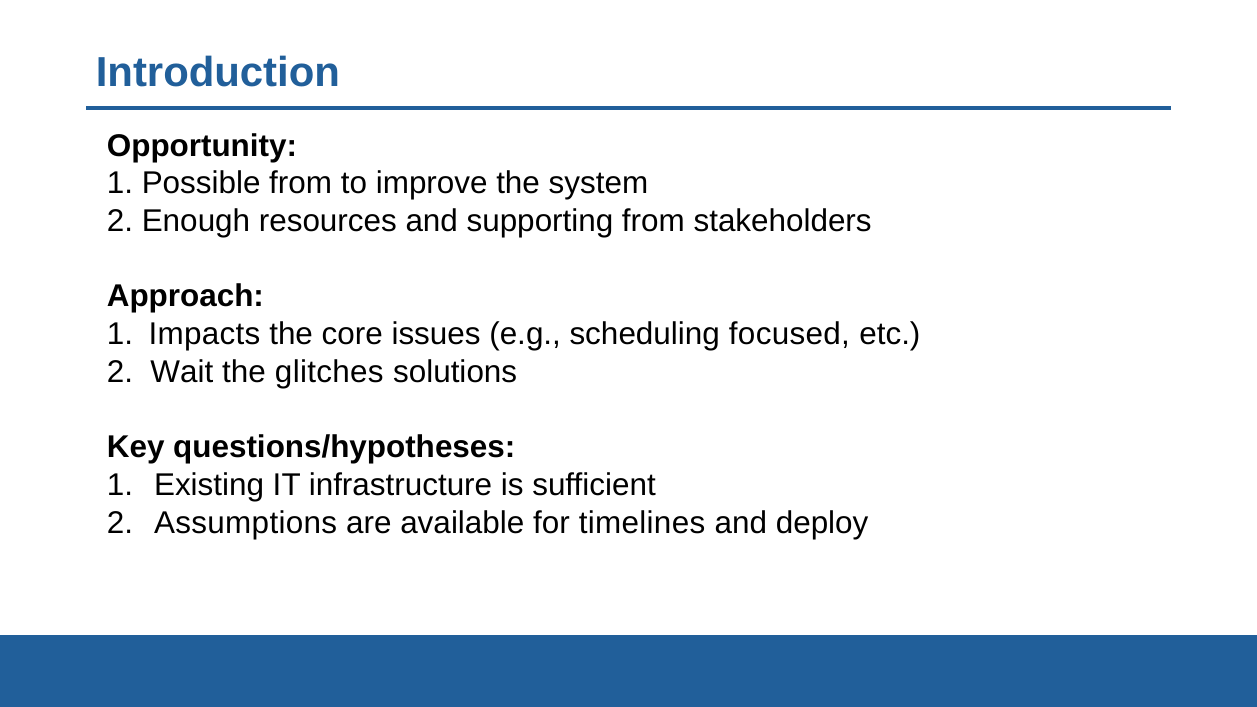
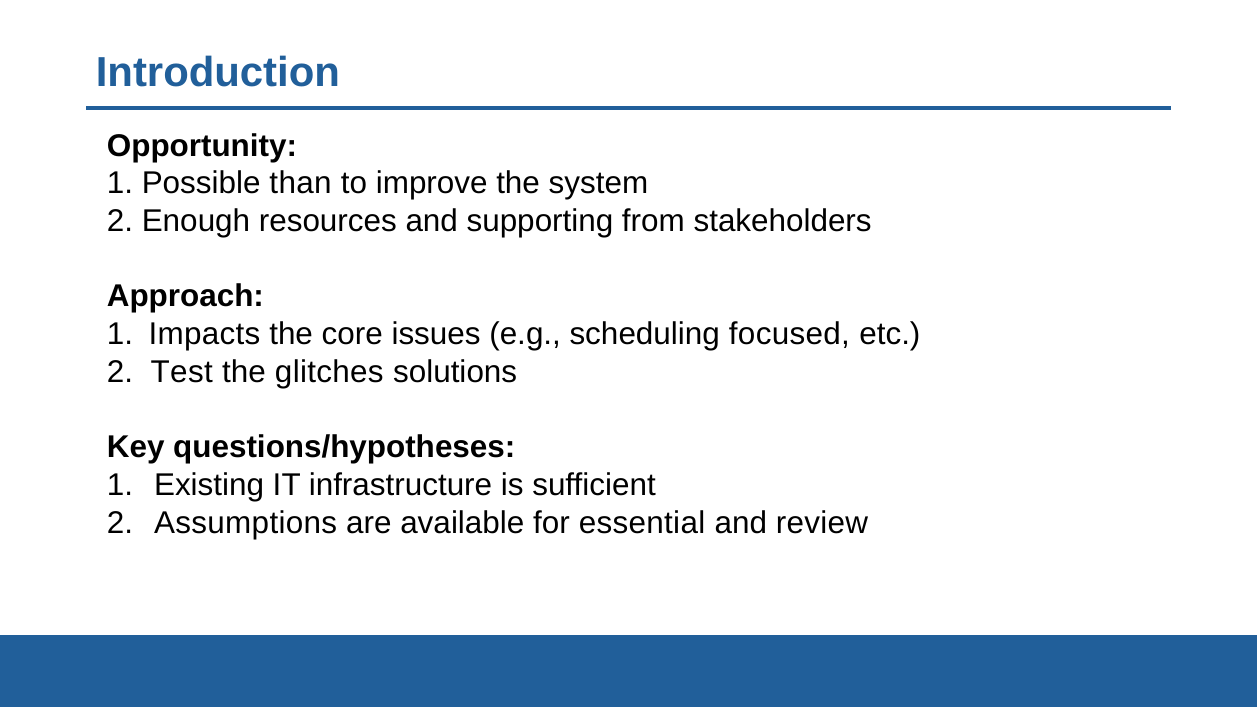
Possible from: from -> than
Wait: Wait -> Test
timelines: timelines -> essential
deploy: deploy -> review
